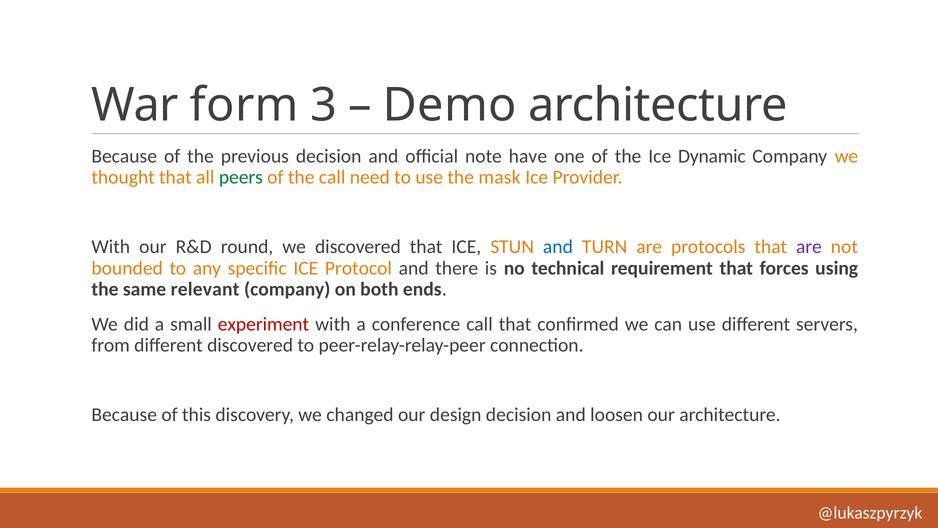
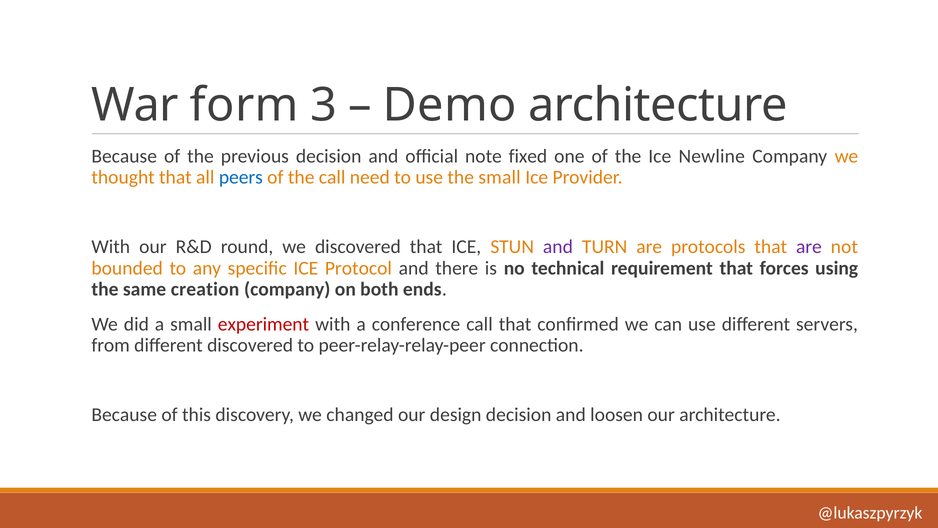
have: have -> fixed
Dynamic: Dynamic -> Newline
peers colour: green -> blue
the mask: mask -> small
and at (558, 247) colour: blue -> purple
relevant: relevant -> creation
